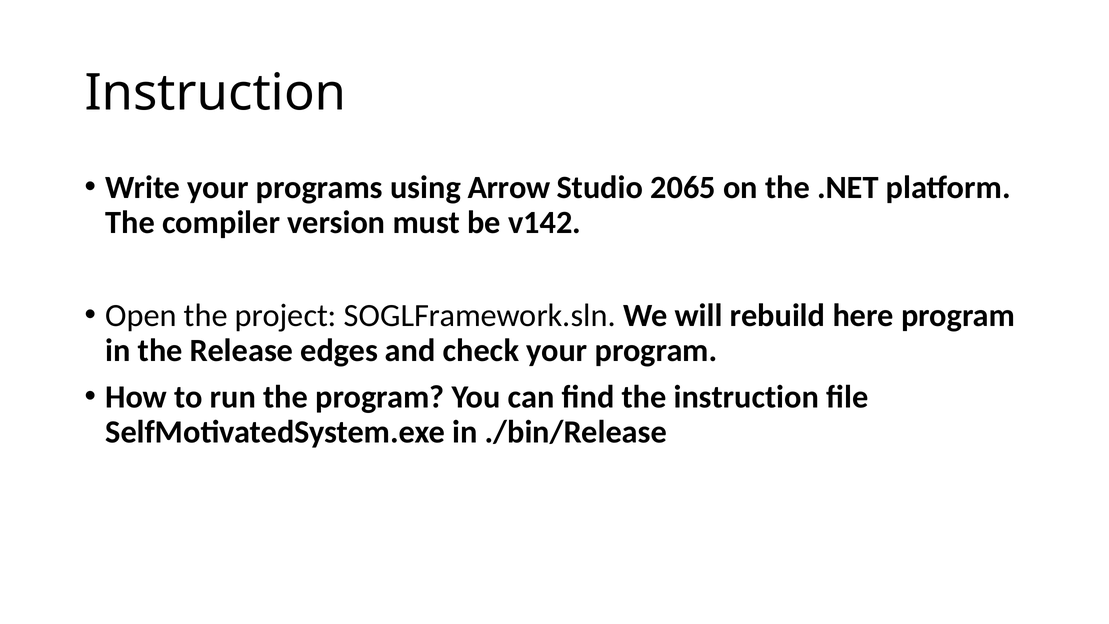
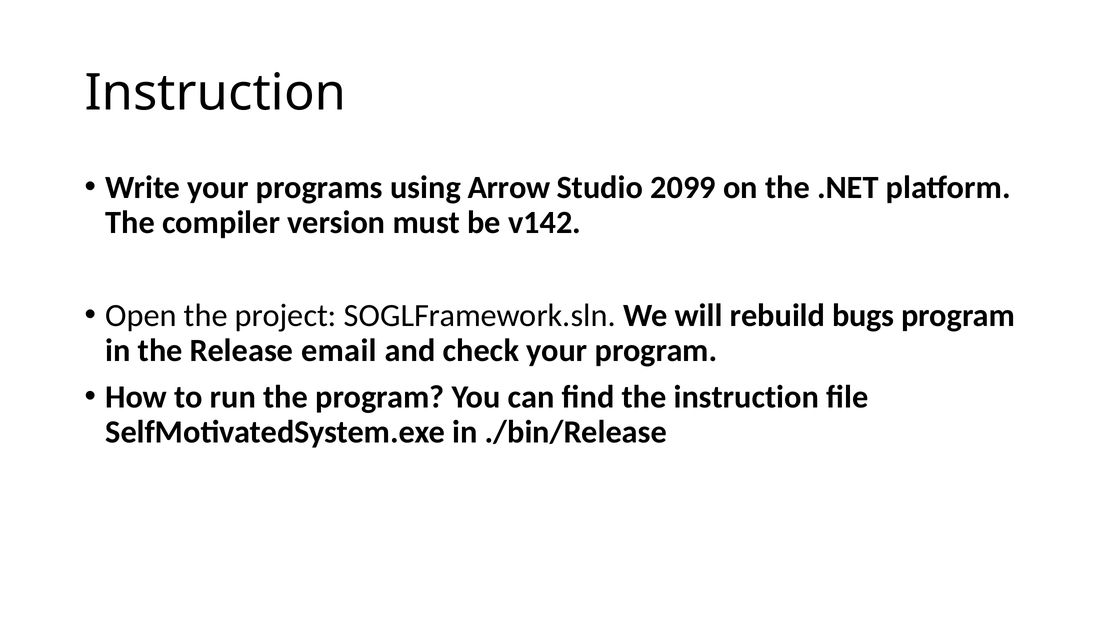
2065: 2065 -> 2099
here: here -> bugs
edges: edges -> email
